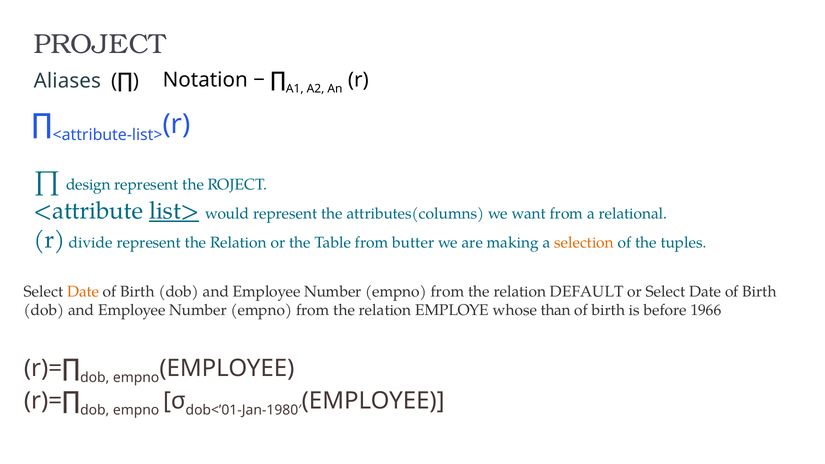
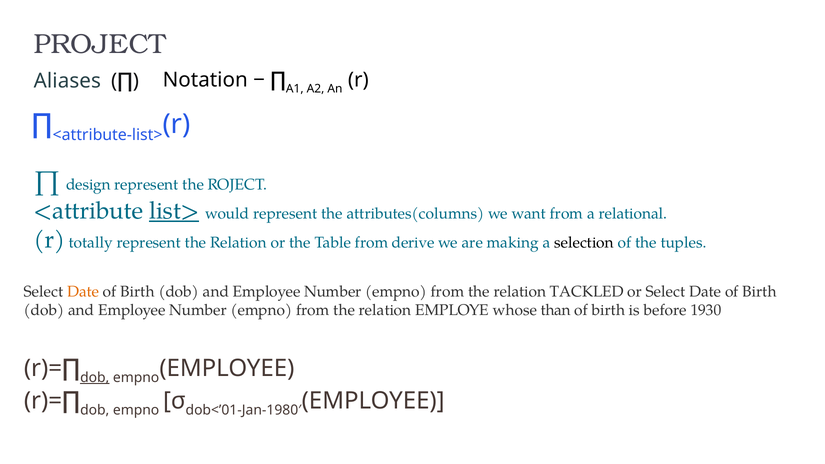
divide: divide -> totally
butter: butter -> derive
selection colour: orange -> black
DEFAULT: DEFAULT -> TACKLED
1966: 1966 -> 1930
dob at (95, 377) underline: none -> present
